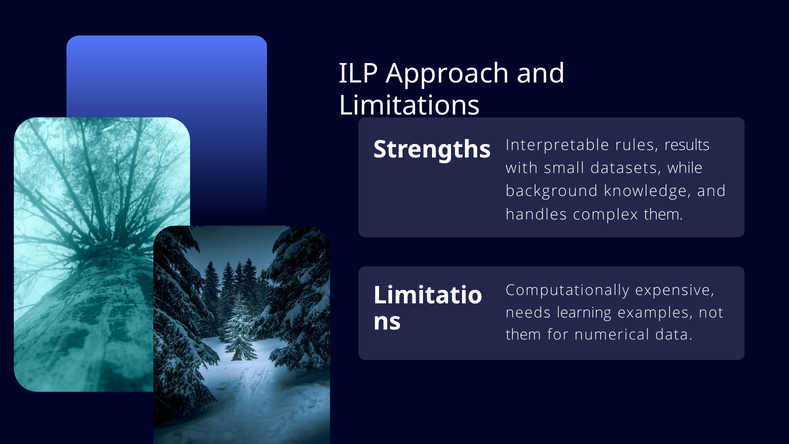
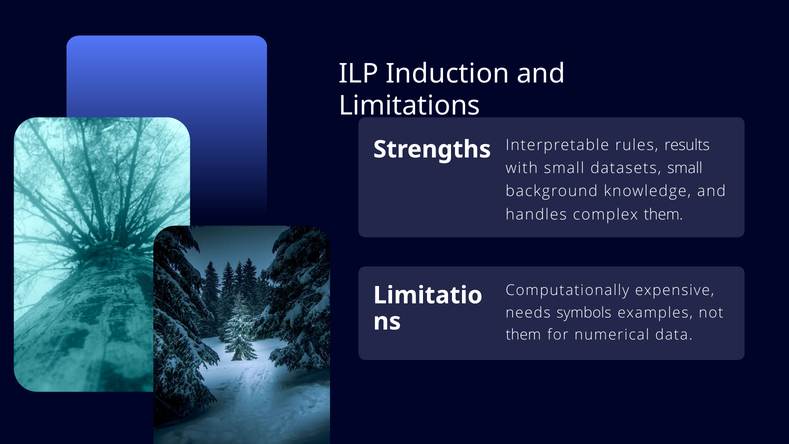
Approach: Approach -> Induction
datasets while: while -> small
learning: learning -> symbols
